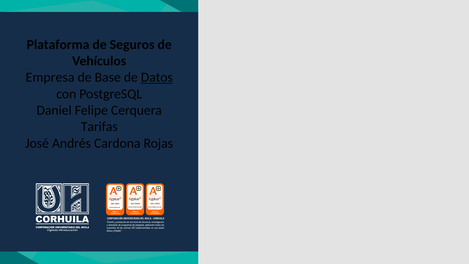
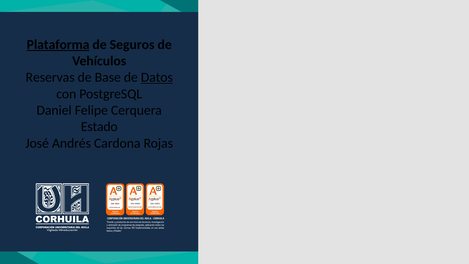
Plataforma underline: none -> present
Empresa: Empresa -> Reservas
Tarifas: Tarifas -> Estado
